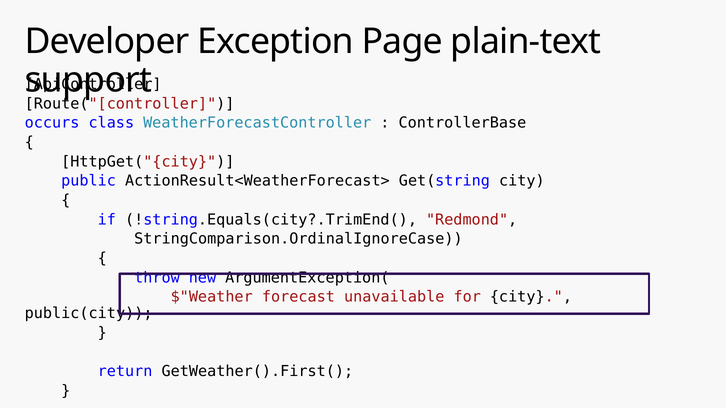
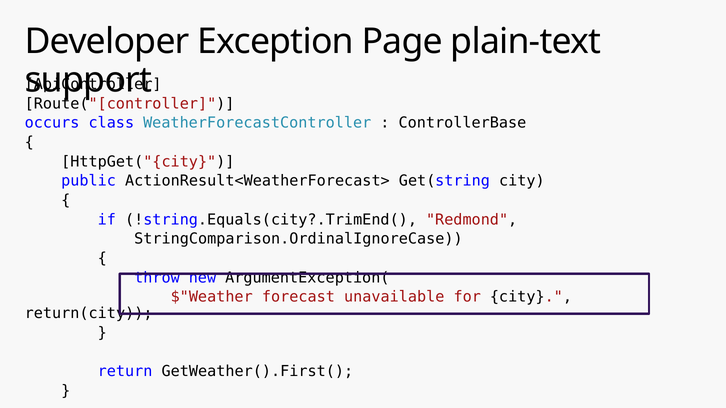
public(city: public(city -> return(city
